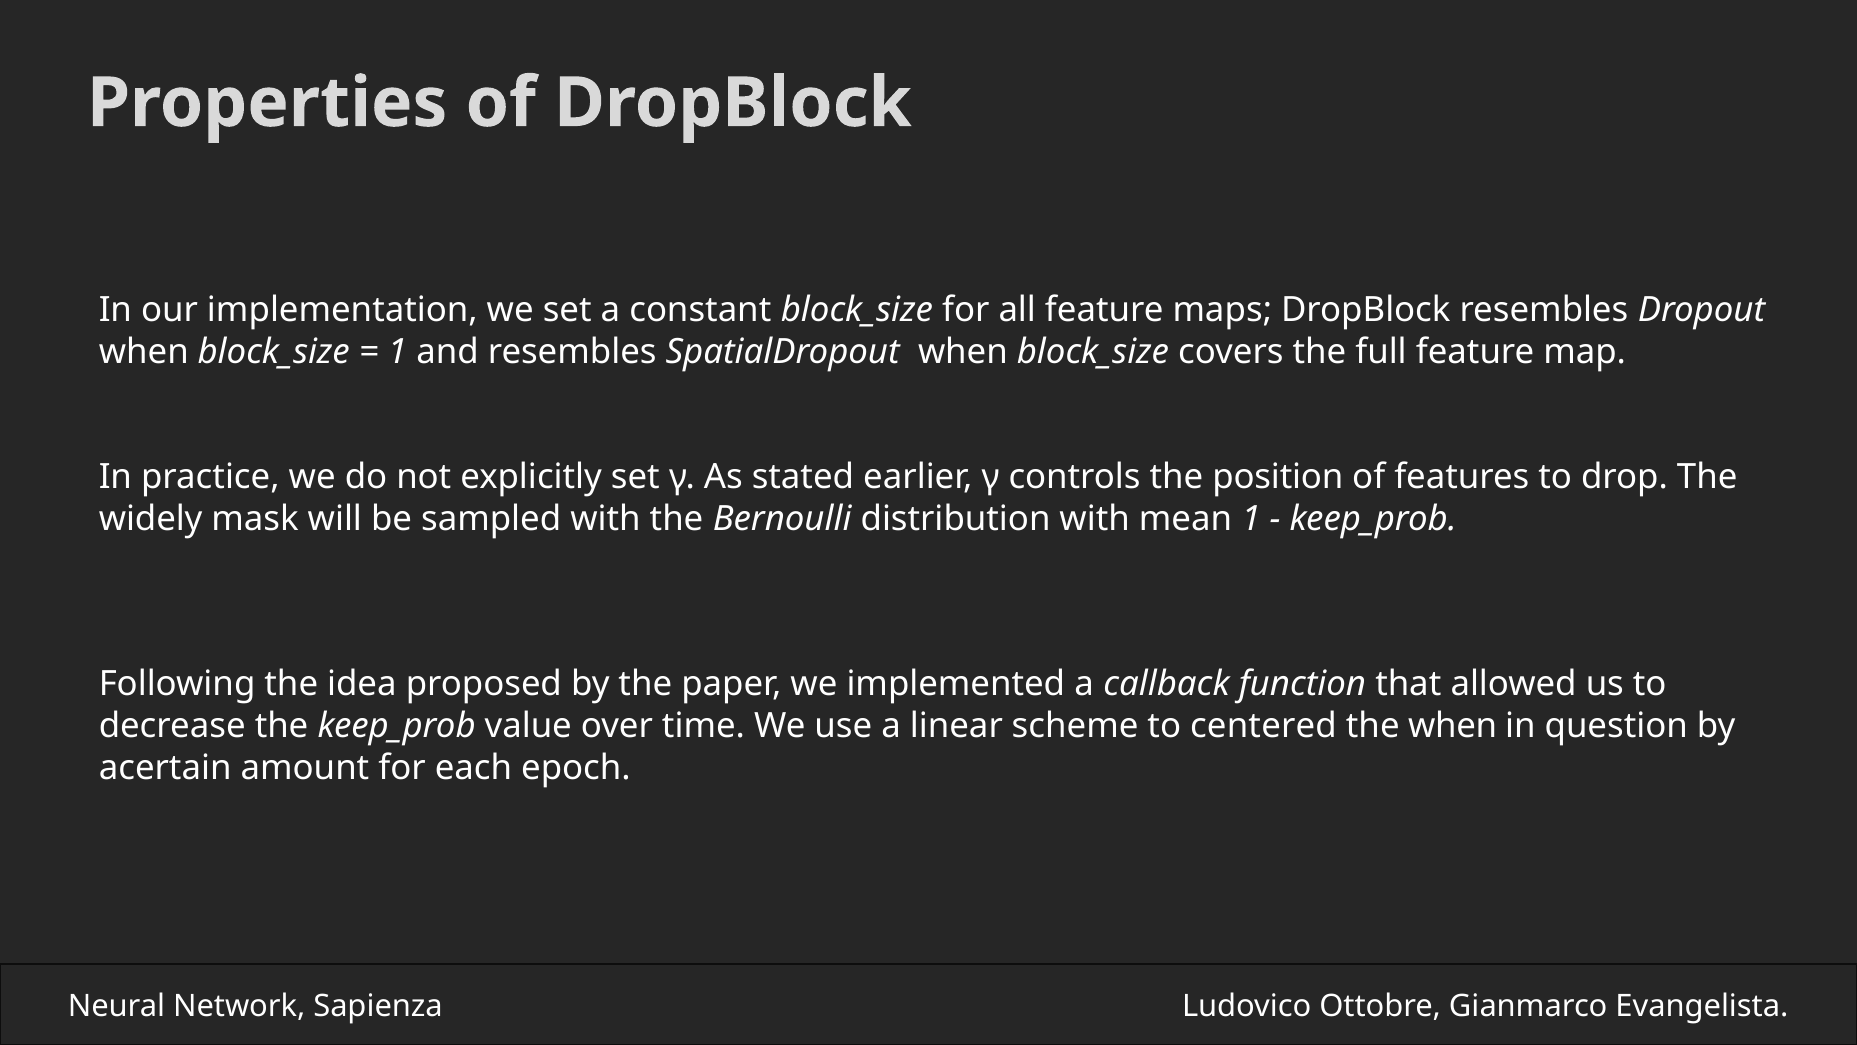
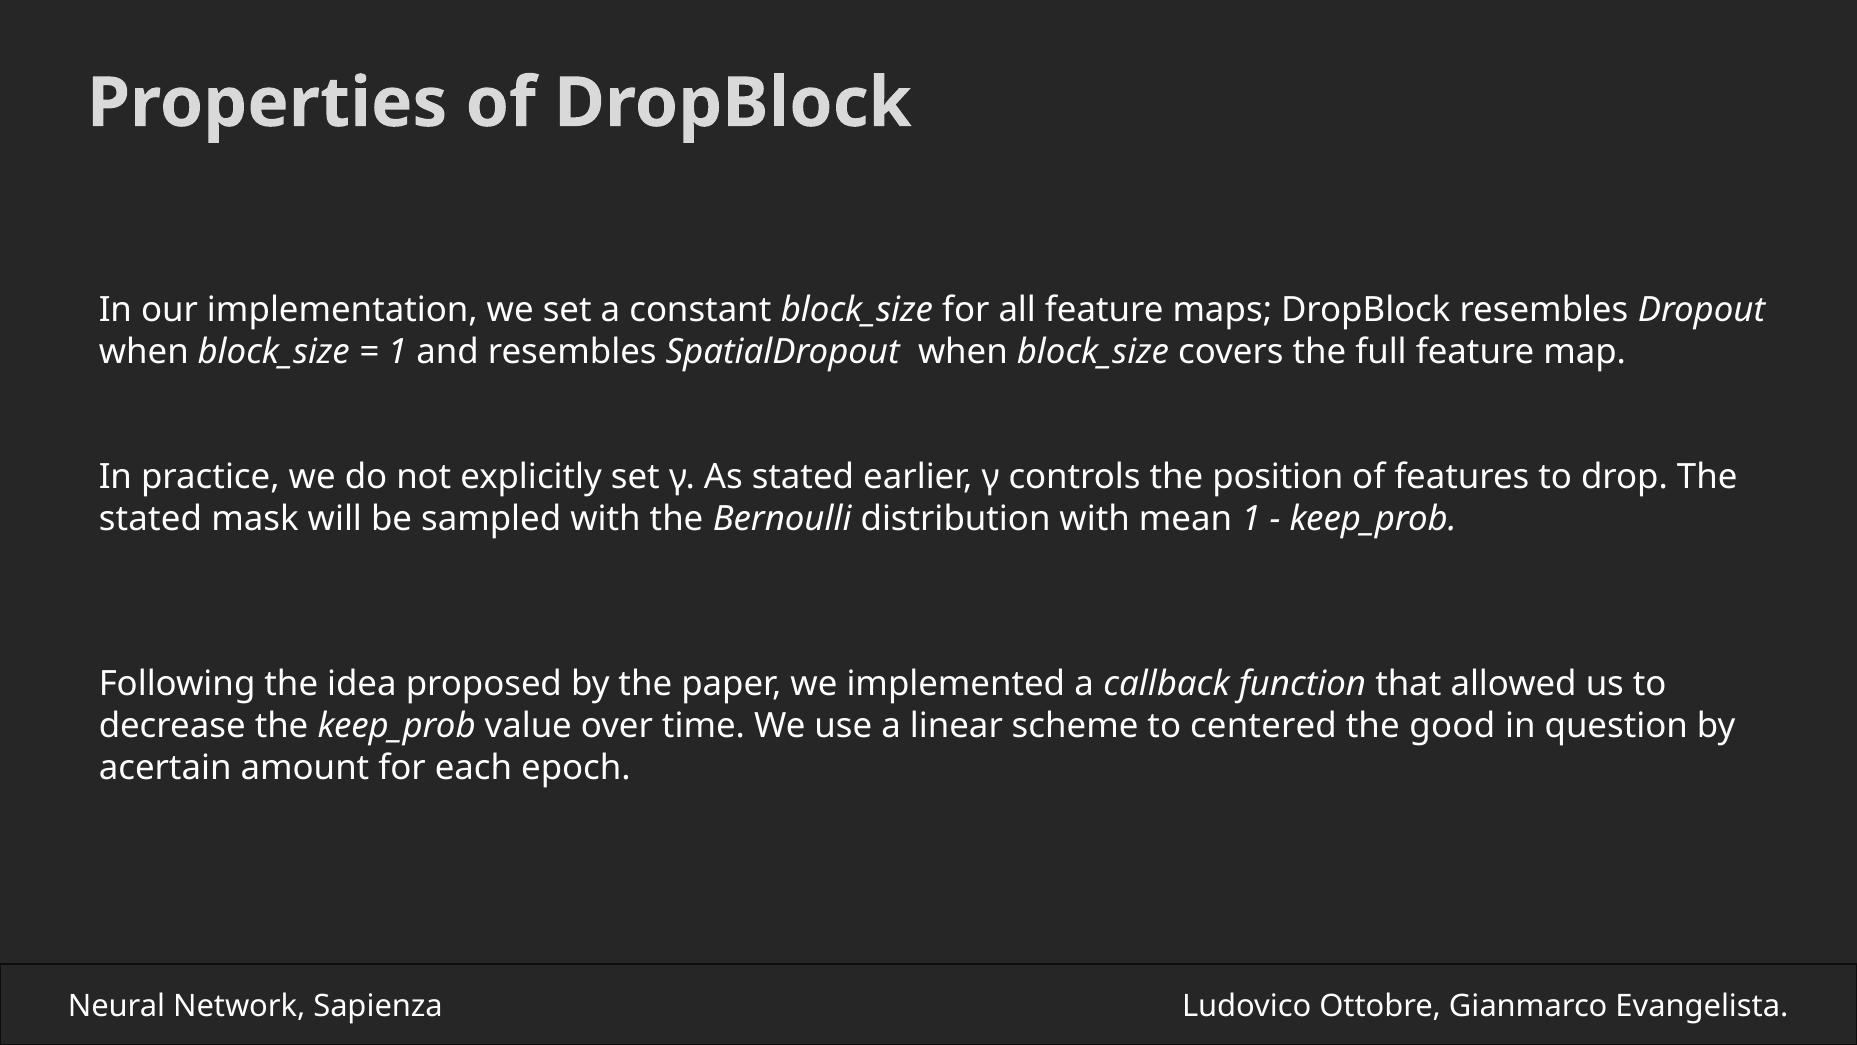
widely at (151, 519): widely -> stated
the when: when -> good
